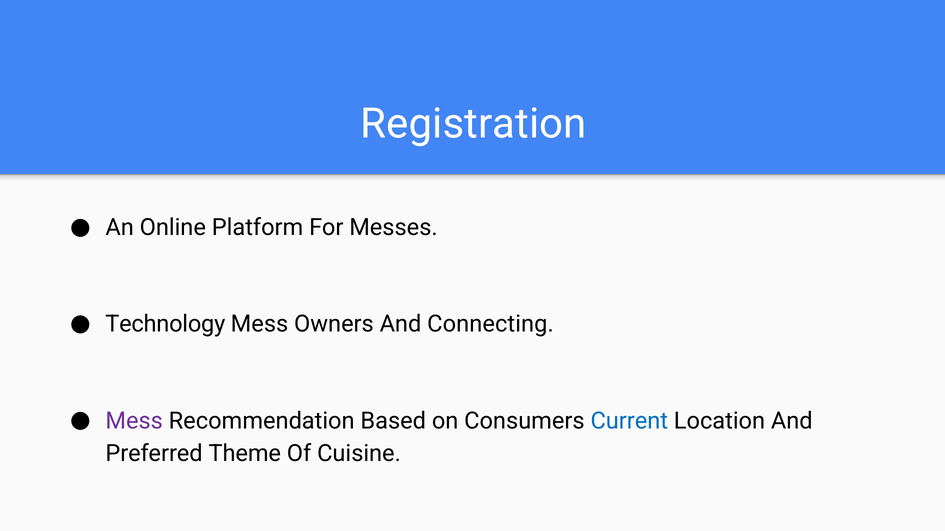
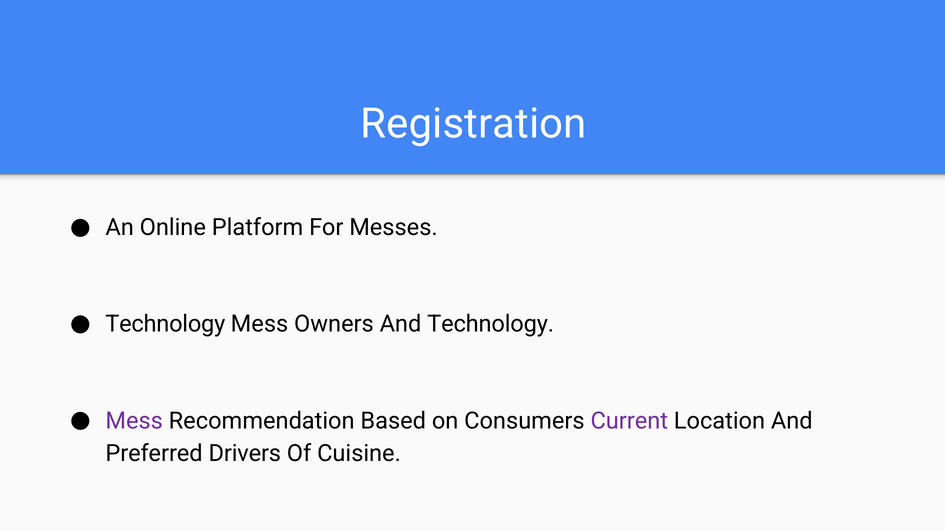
And Connecting: Connecting -> Technology
Current colour: blue -> purple
Theme: Theme -> Drivers
